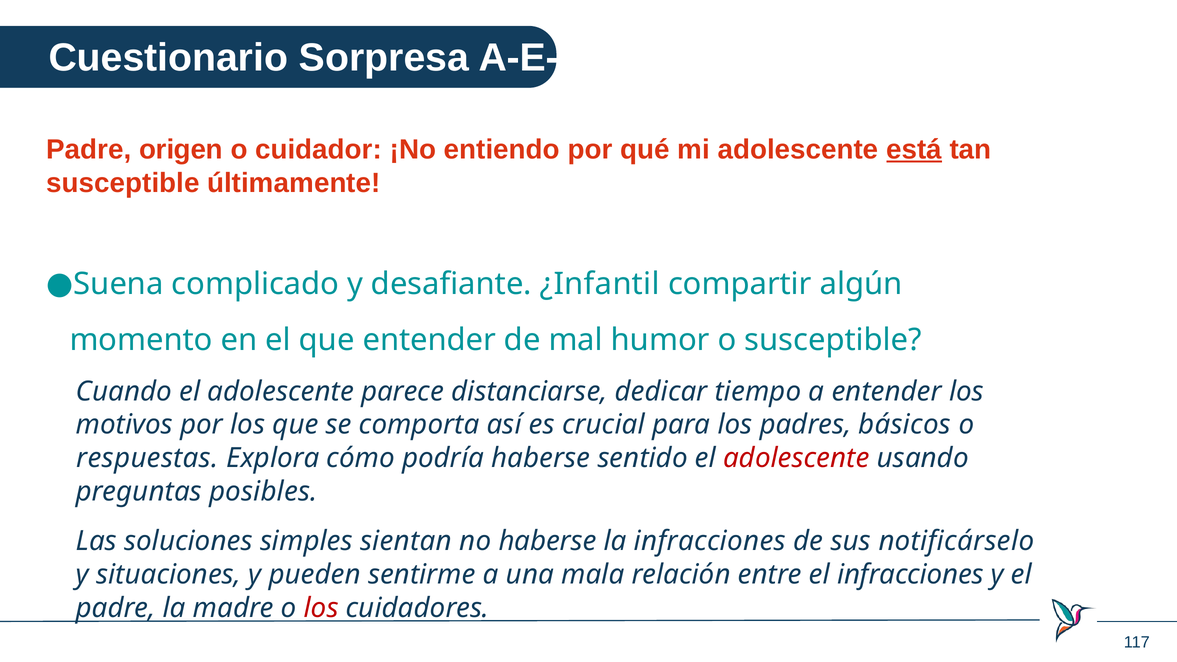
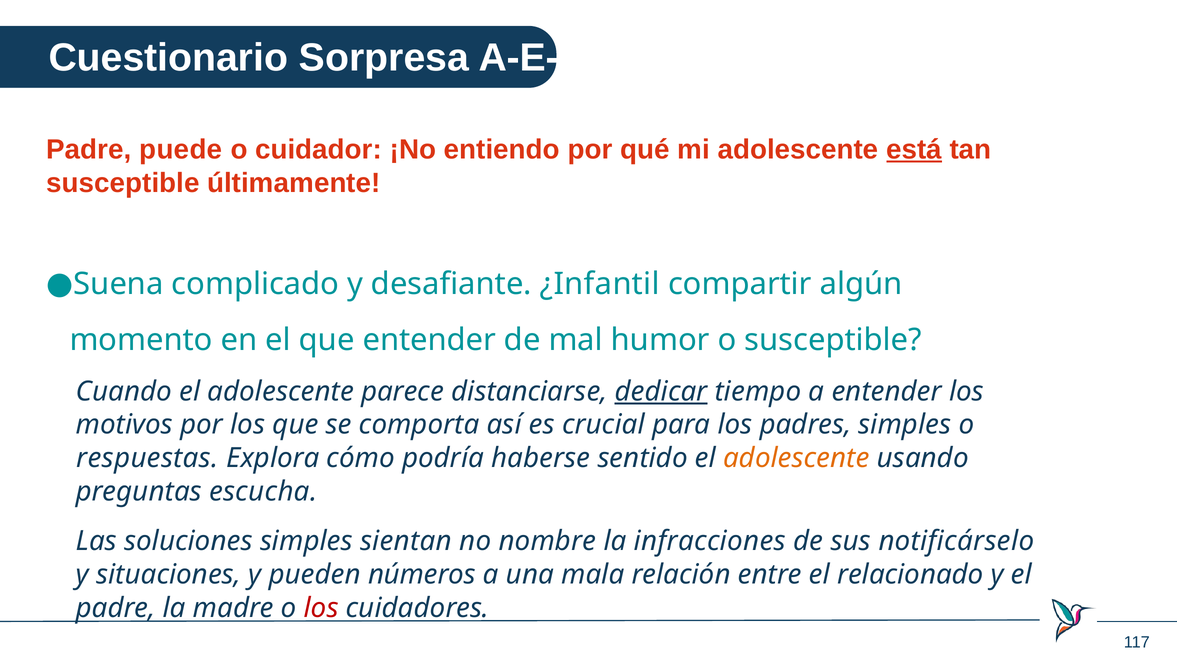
origen: origen -> puede
dedicar underline: none -> present
padres básicos: básicos -> simples
adolescente at (796, 458) colour: red -> orange
posibles: posibles -> escucha
no haberse: haberse -> nombre
sentirme: sentirme -> números
el infracciones: infracciones -> relacionado
